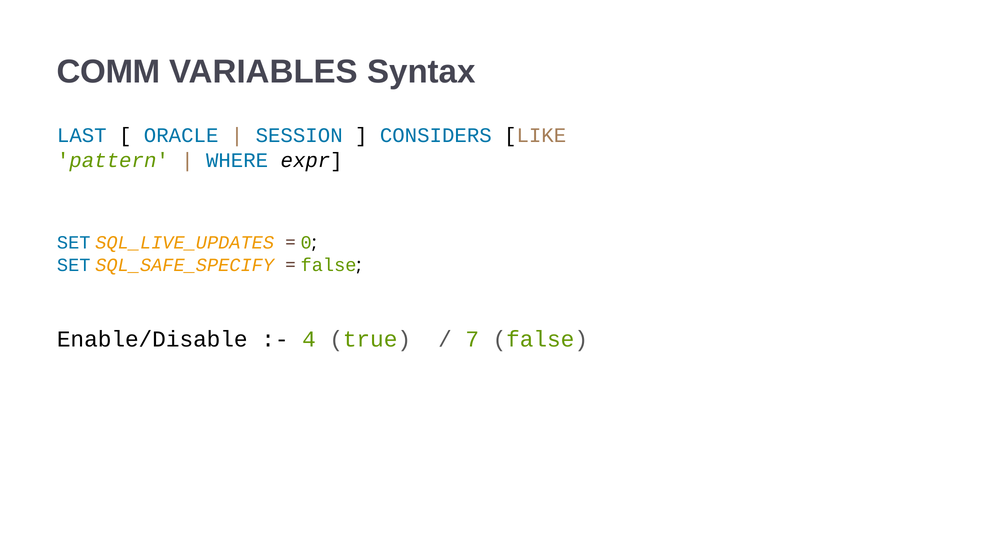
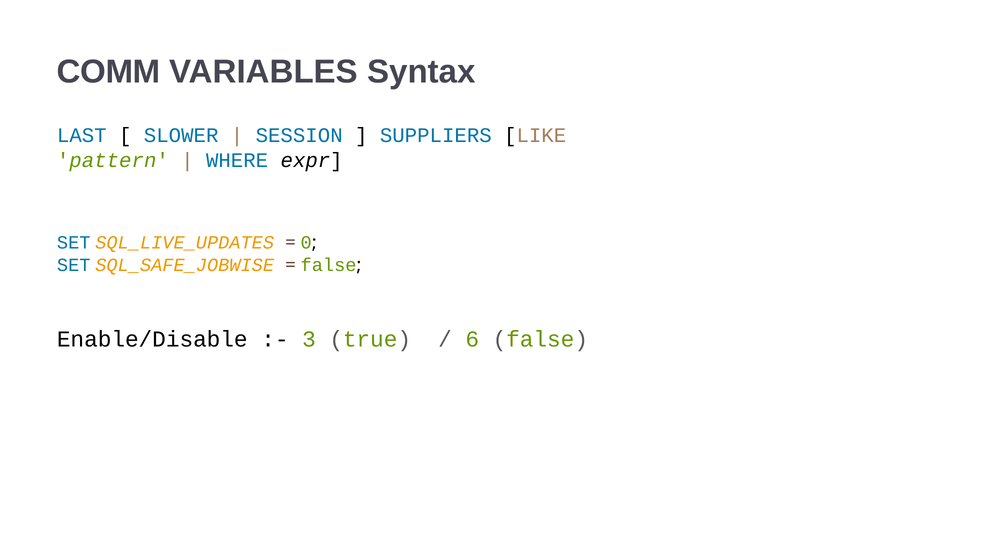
ORACLE: ORACLE -> SLOWER
CONSIDERS: CONSIDERS -> SUPPLIERS
SQL_SAFE_SPECIFY: SQL_SAFE_SPECIFY -> SQL_SAFE_JOBWISE
4: 4 -> 3
7: 7 -> 6
